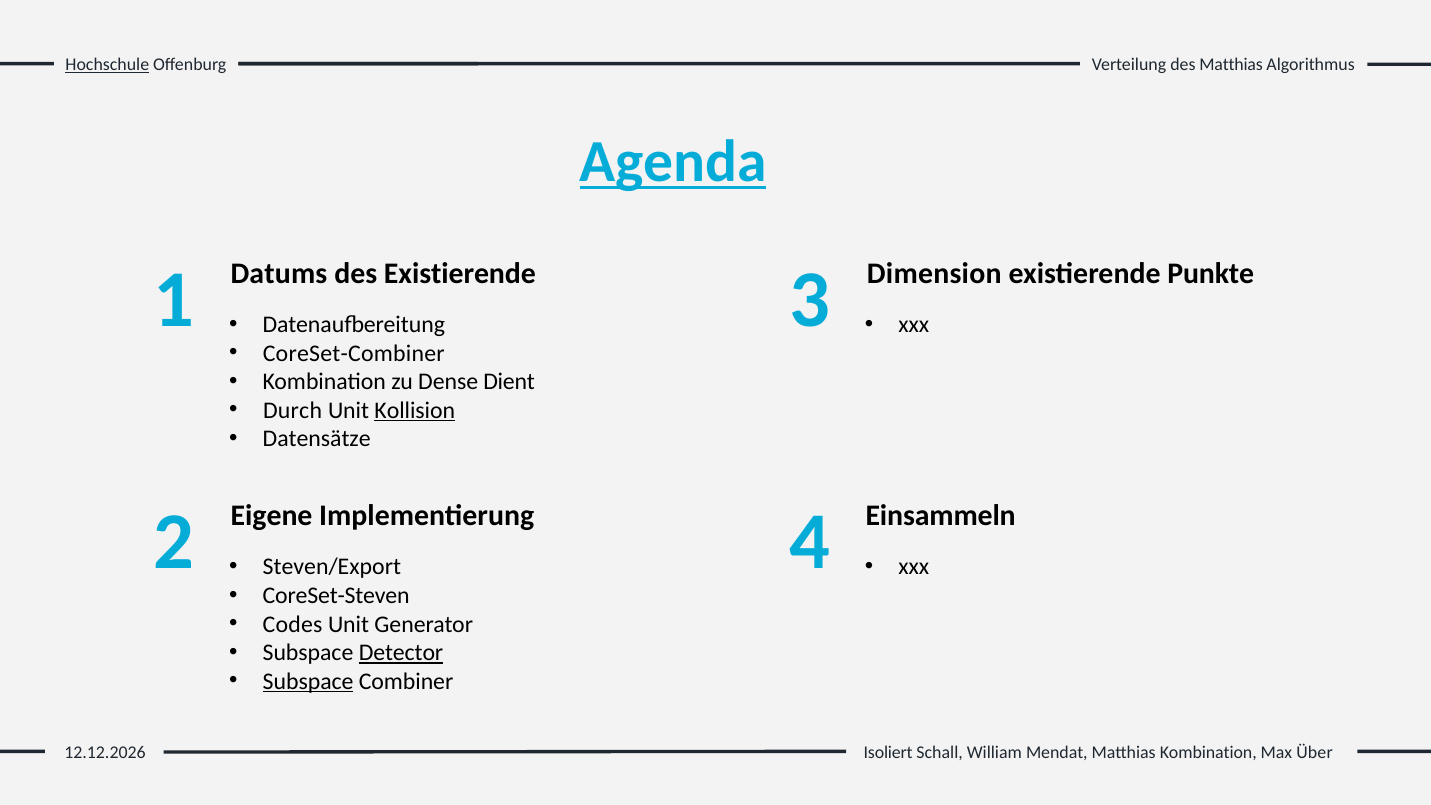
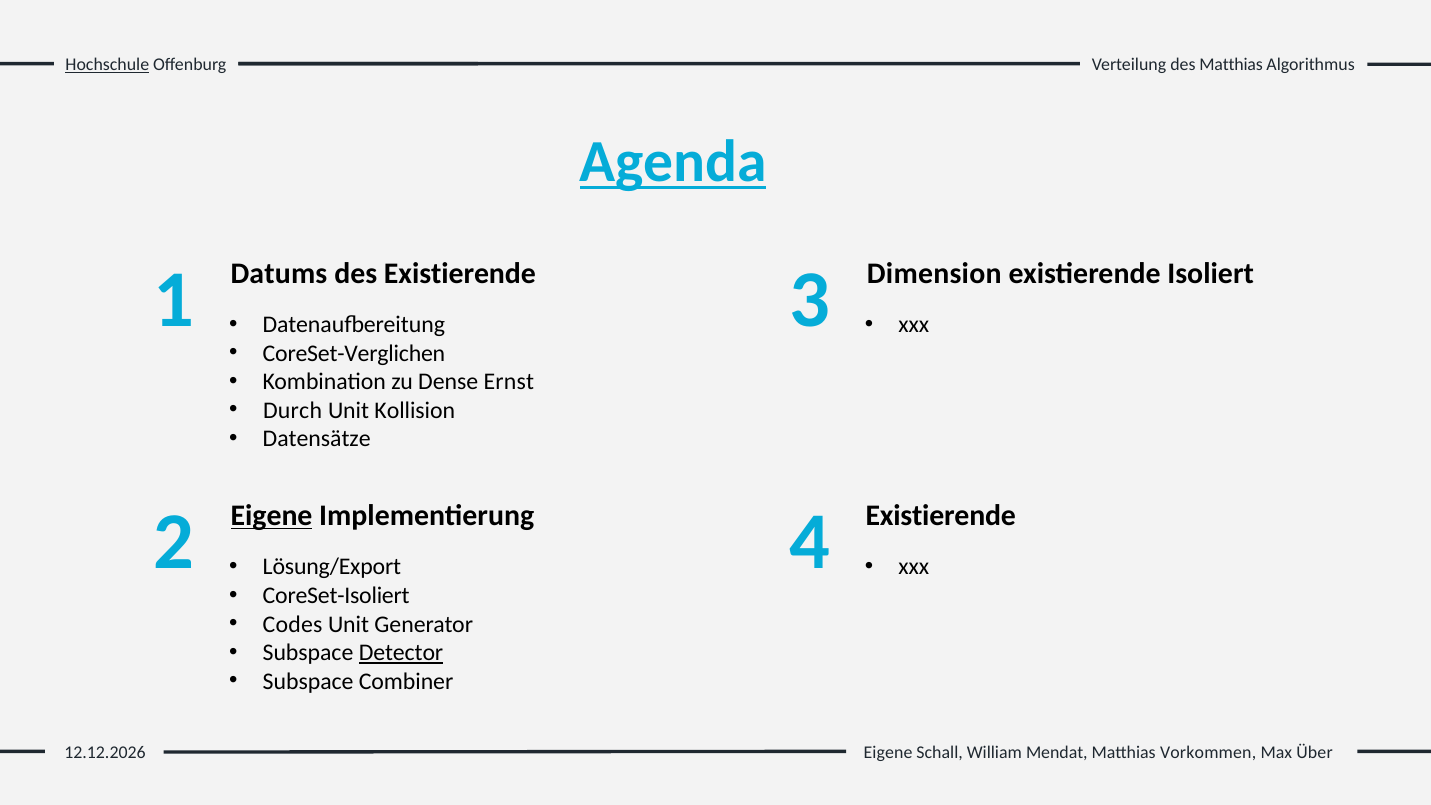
Punkte: Punkte -> Isoliert
CoreSet-Combiner: CoreSet-Combiner -> CoreSet-Verglichen
Dient: Dient -> Ernst
Kollision underline: present -> none
Eigene at (272, 516) underline: none -> present
Einsammeln at (941, 516): Einsammeln -> Existierende
Steven/Export: Steven/Export -> Lösung/Export
CoreSet-Steven: CoreSet-Steven -> CoreSet-Isoliert
Subspace at (308, 681) underline: present -> none
Isoliert at (888, 752): Isoliert -> Eigene
Matthias Kombination: Kombination -> Vorkommen
